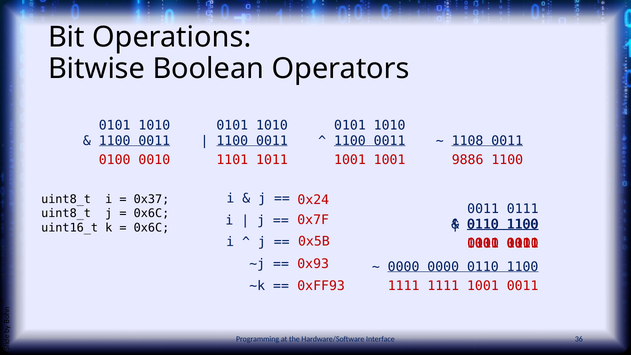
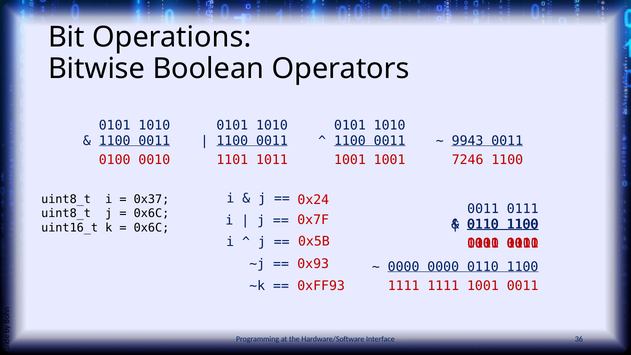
1108: 1108 -> 9943
9886: 9886 -> 7246
